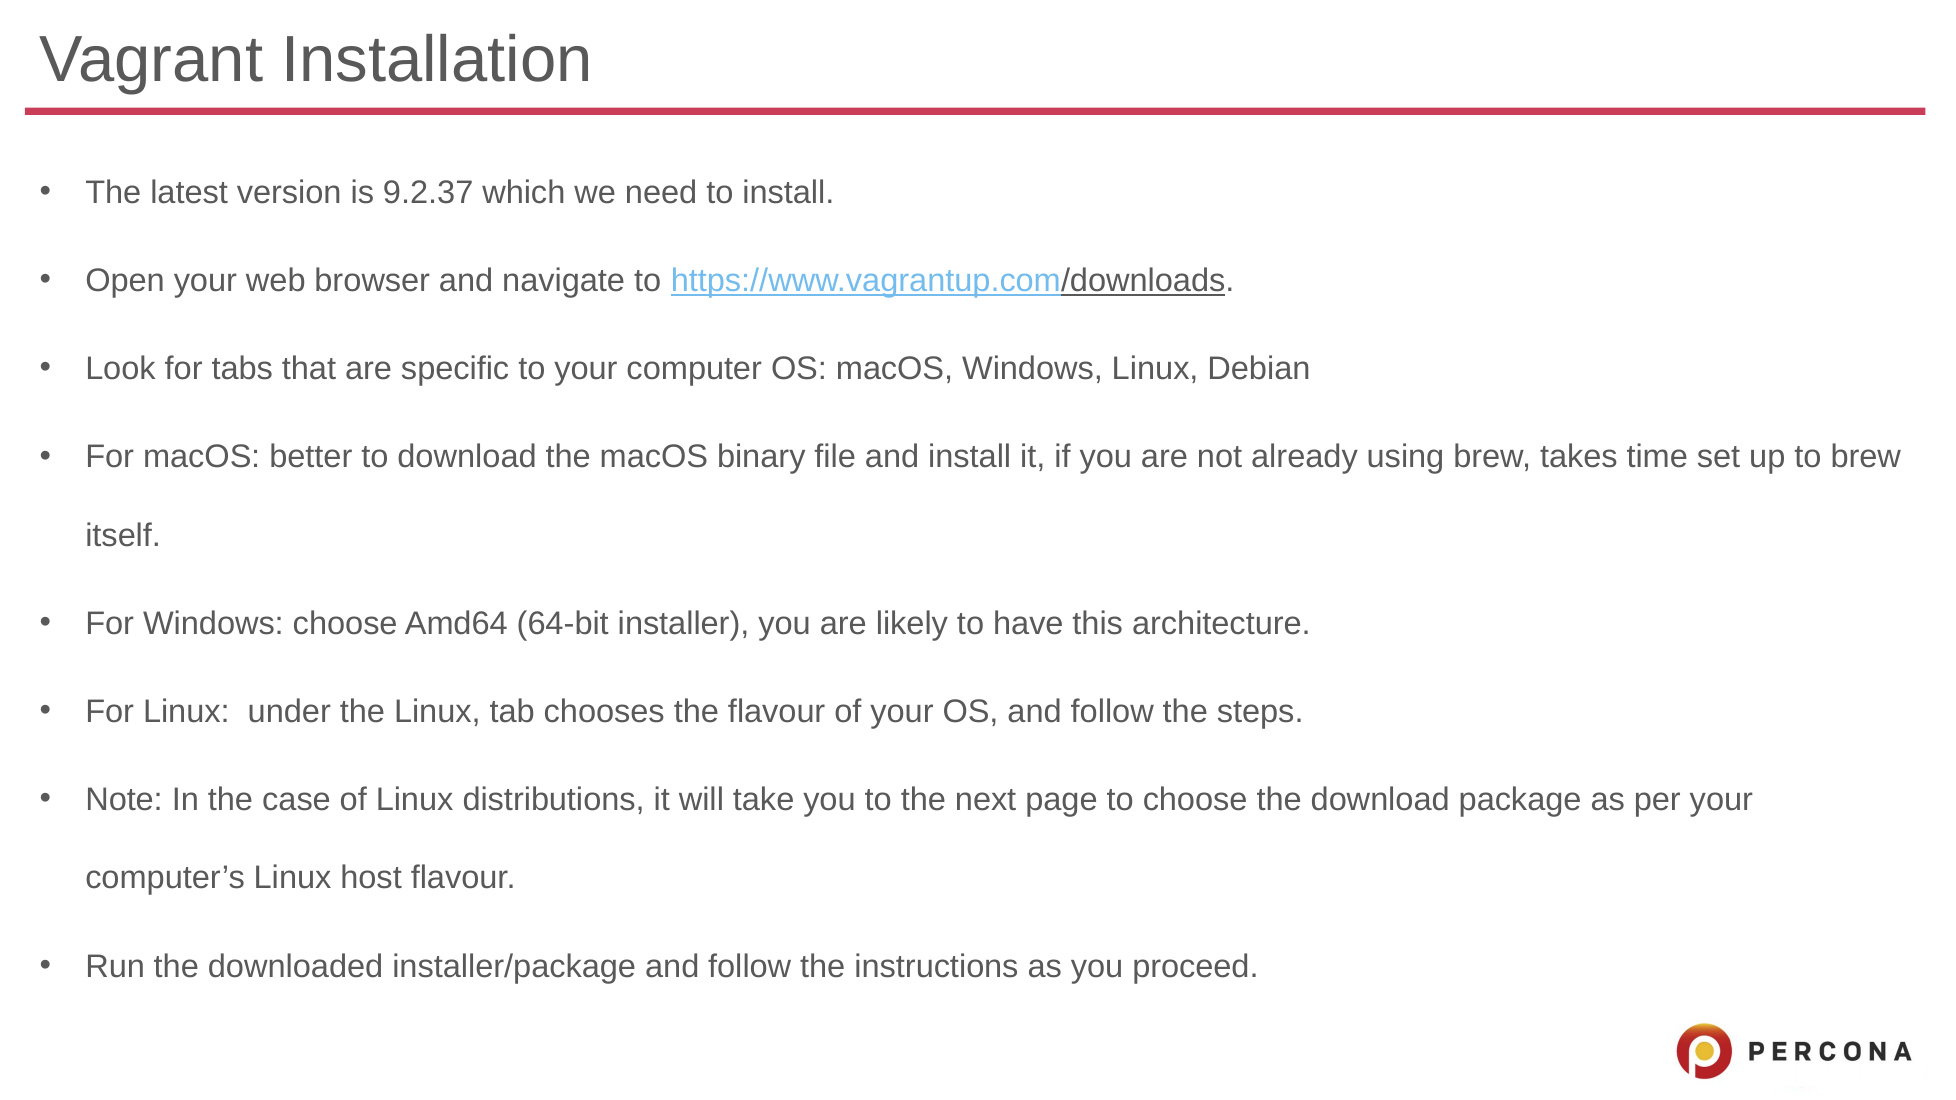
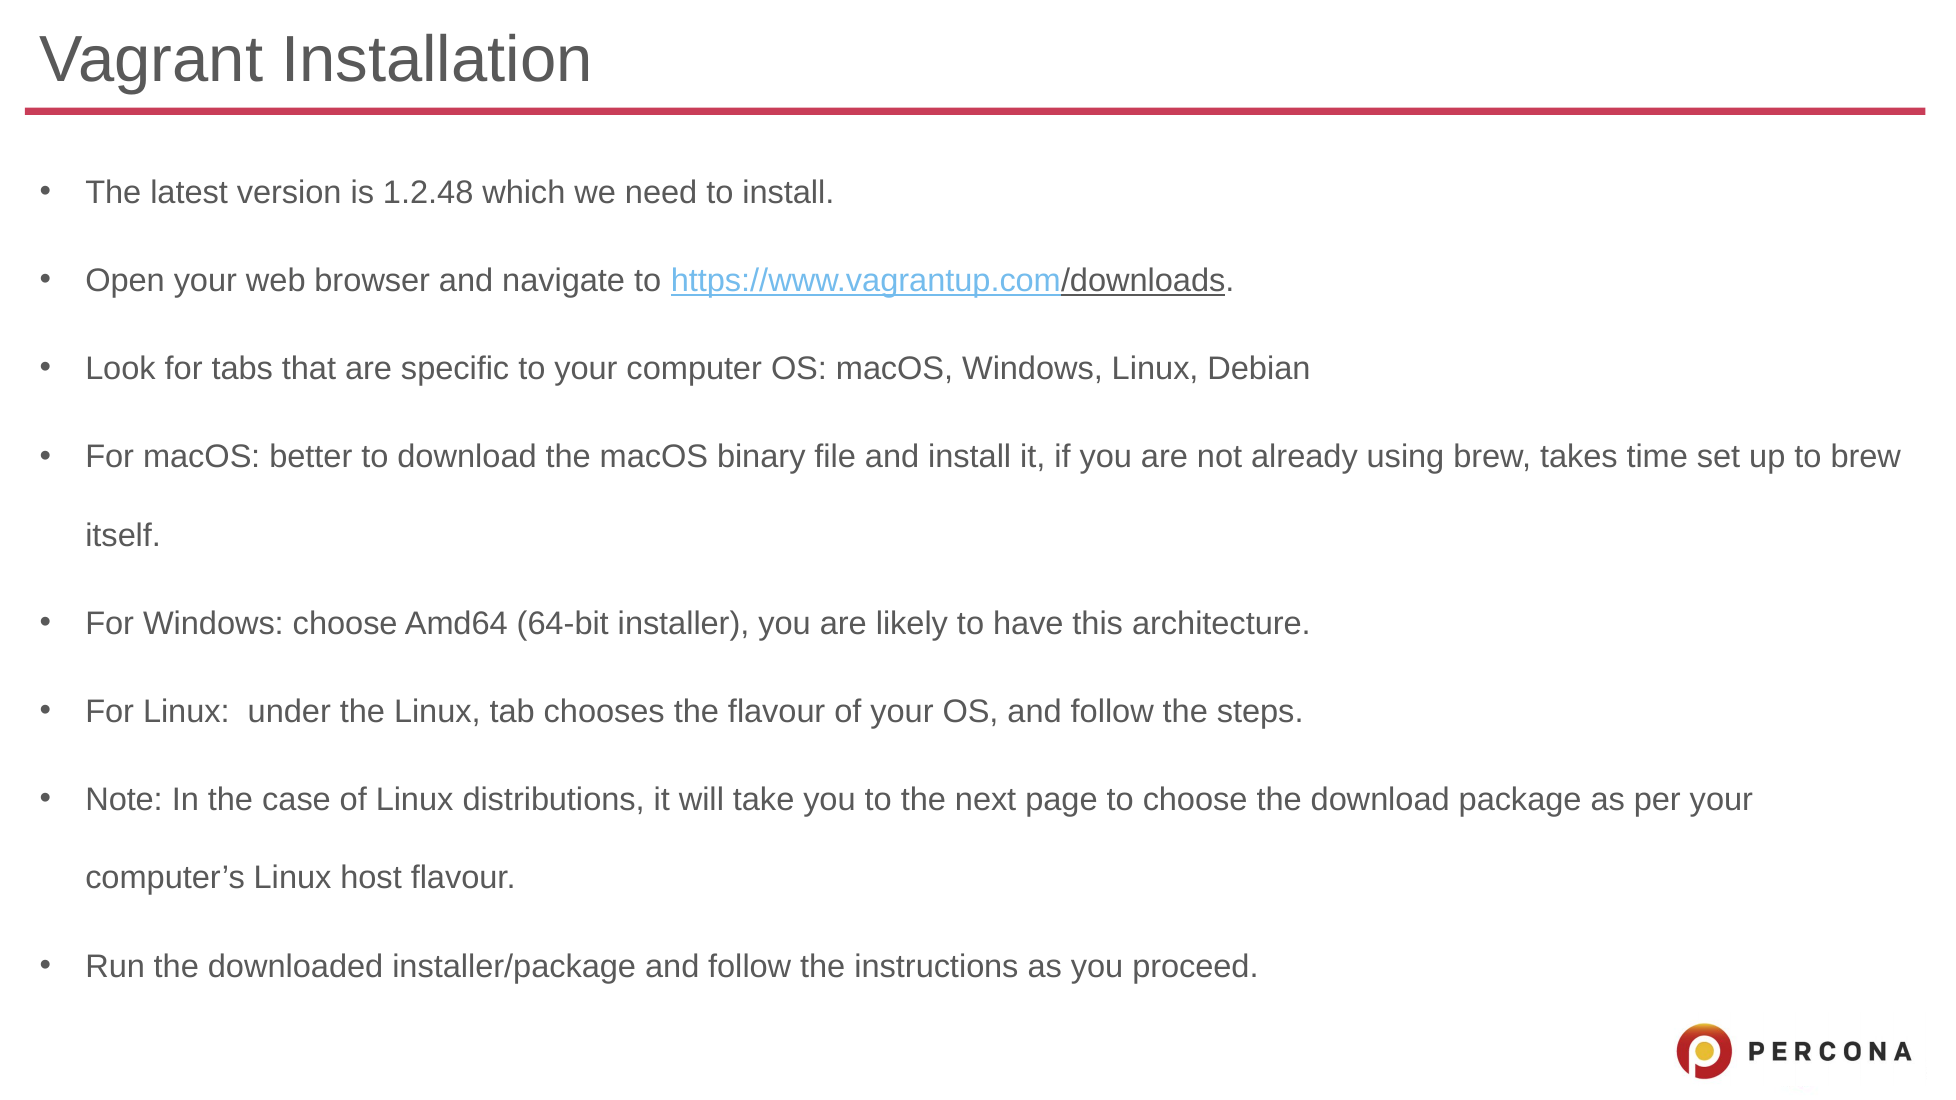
9.2.37: 9.2.37 -> 1.2.48
